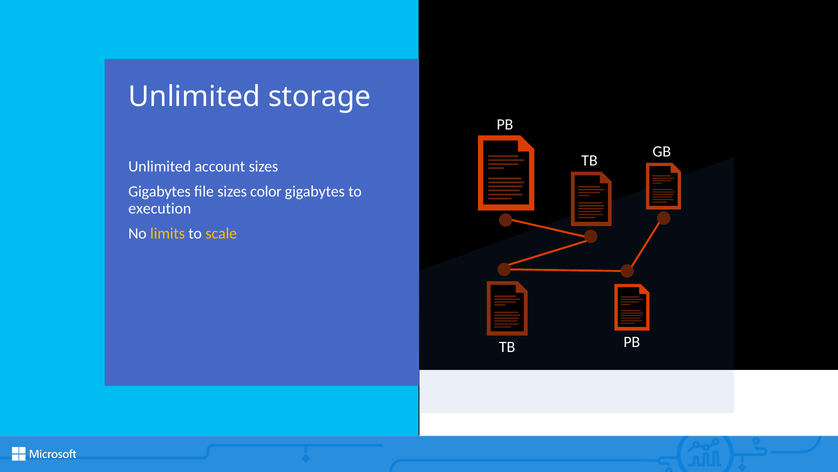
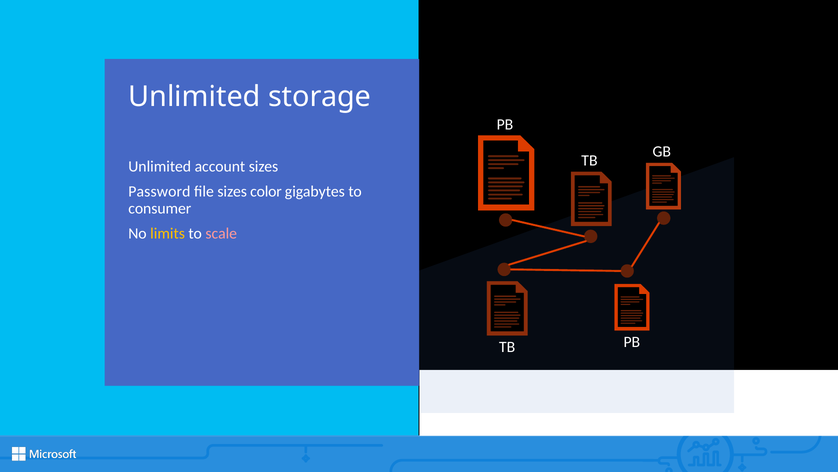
Gigabytes at (159, 191): Gigabytes -> Password
execution: execution -> consumer
scale colour: yellow -> pink
